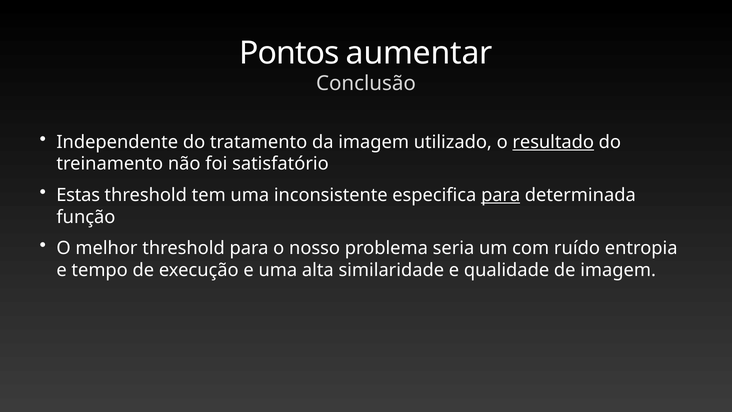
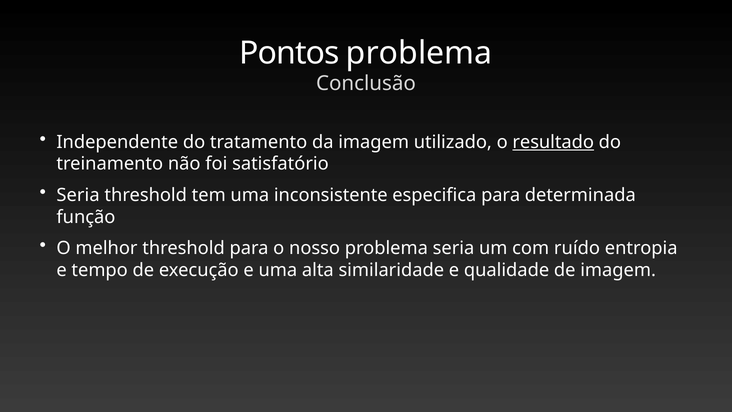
Pontos aumentar: aumentar -> problema
Estas at (78, 195): Estas -> Seria
para at (501, 195) underline: present -> none
